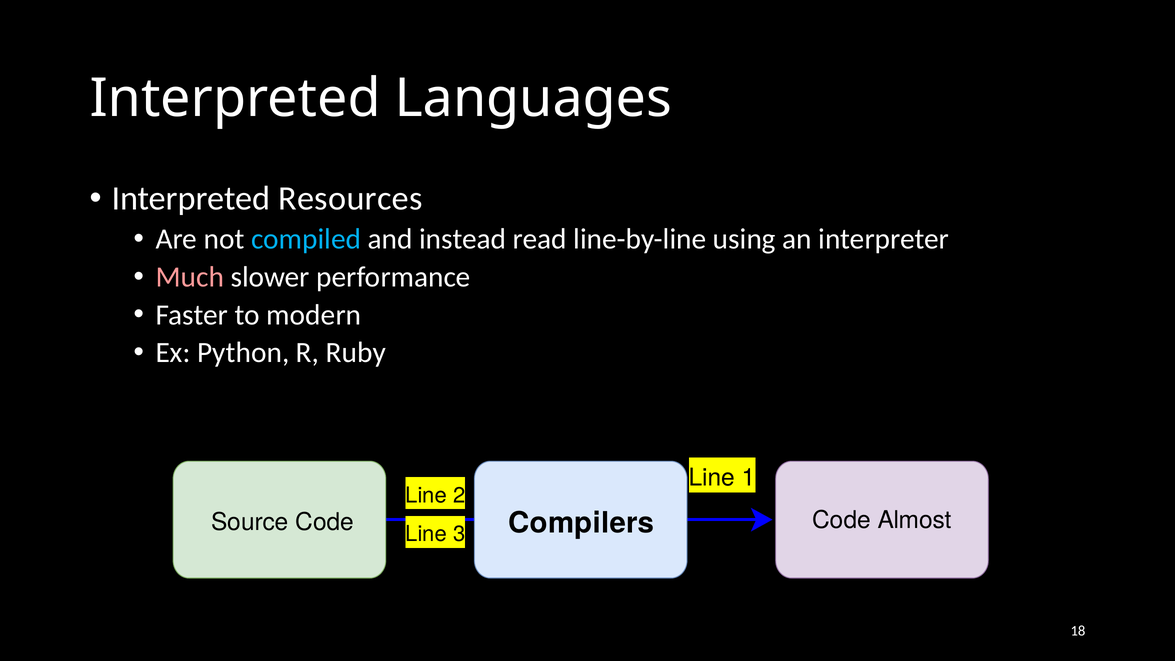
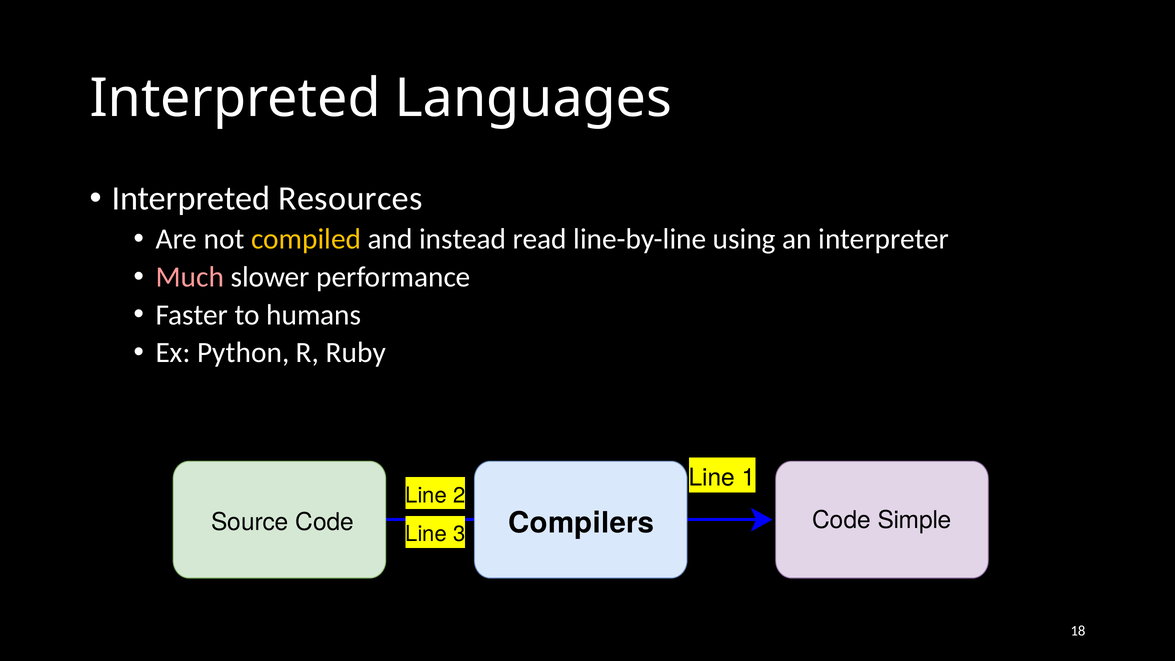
compiled colour: light blue -> yellow
modern: modern -> humans
Almost: Almost -> Simple
